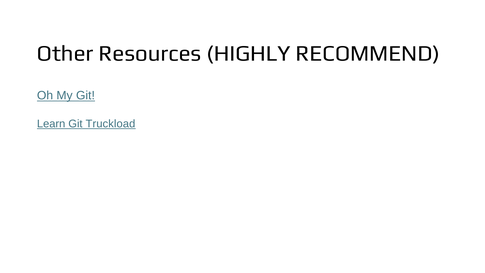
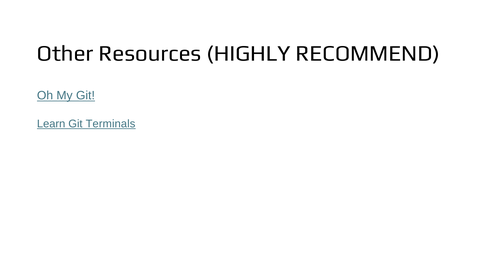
Truckload: Truckload -> Terminals
